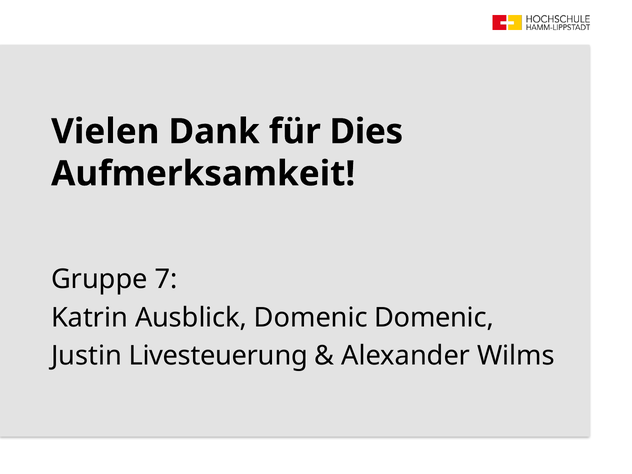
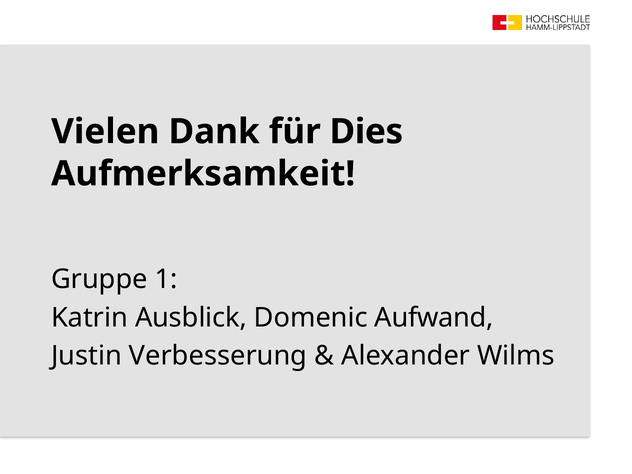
7: 7 -> 1
Domenic Domenic: Domenic -> Aufwand
Livesteuerung: Livesteuerung -> Verbesserung
